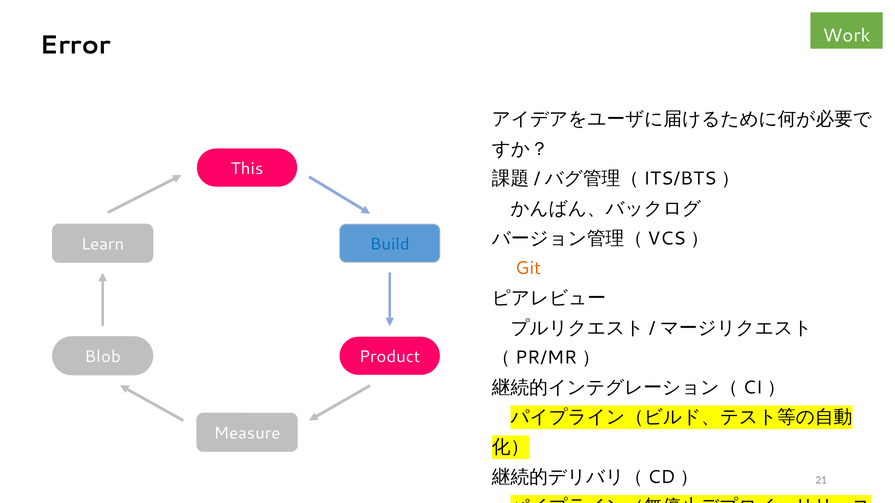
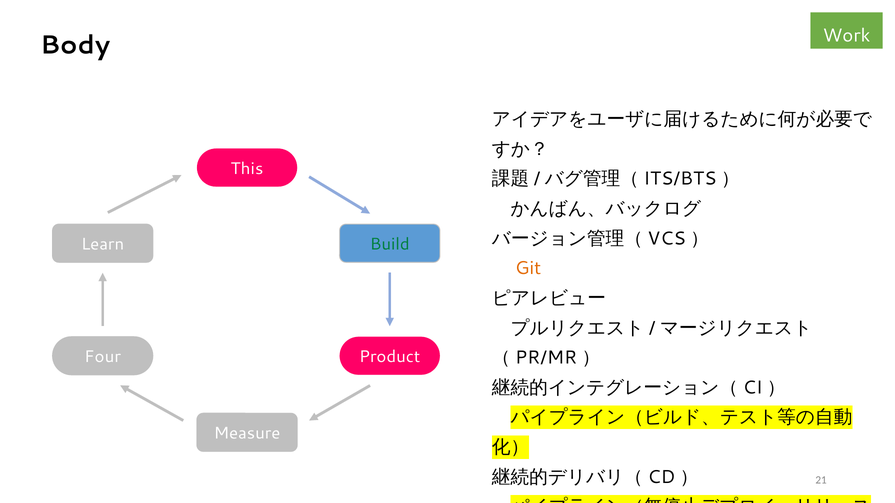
Error: Error -> Body
Build colour: blue -> green
Blob: Blob -> Four
